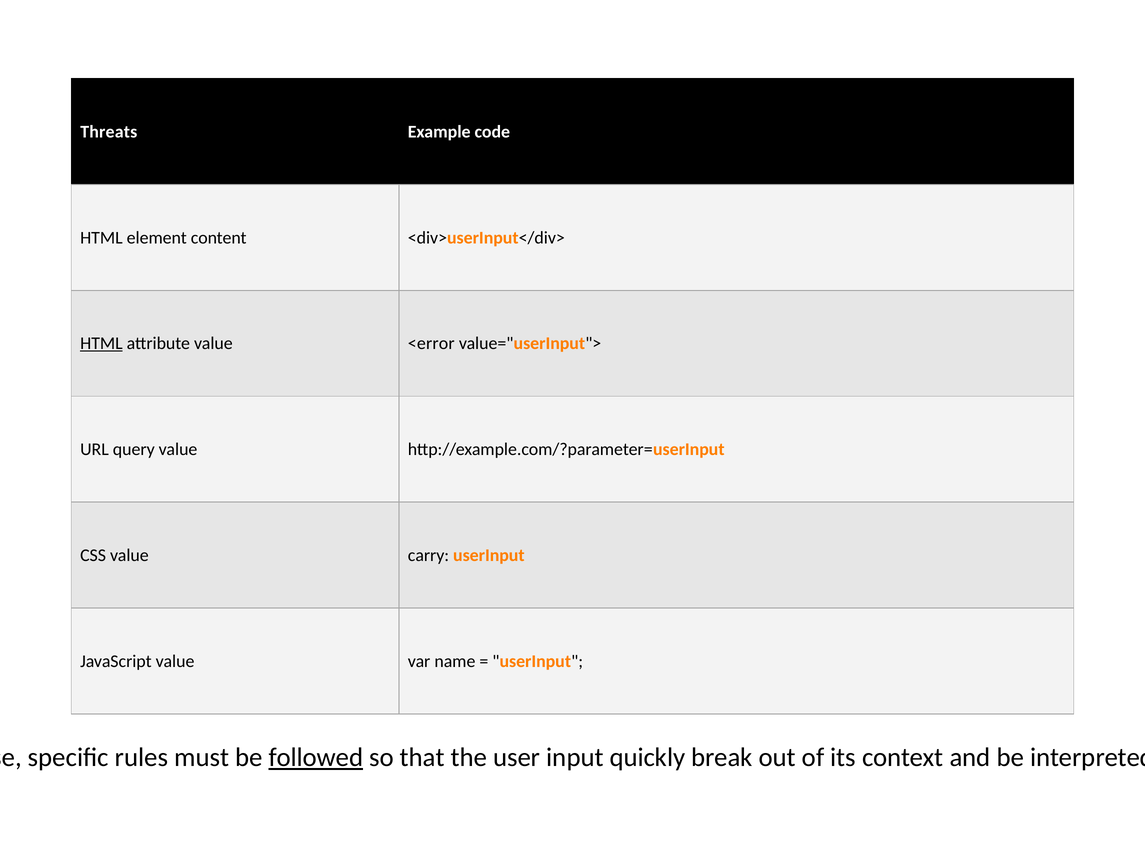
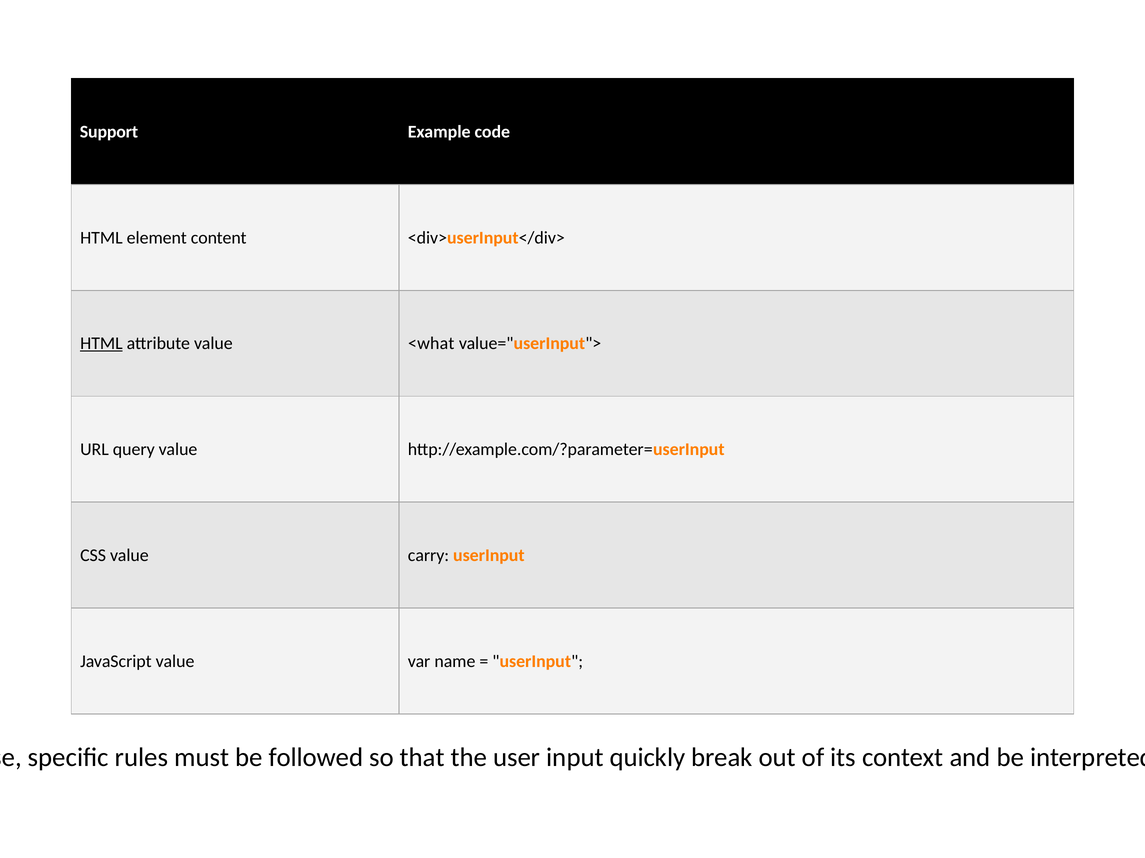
Threats: Threats -> Support
<error: <error -> <what
followed underline: present -> none
